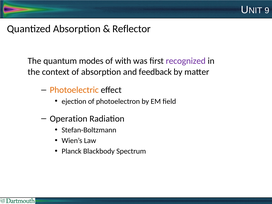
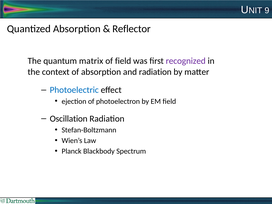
modes: modes -> matrix
of with: with -> field
and feedback: feedback -> radiation
Photoelectric colour: orange -> blue
Operation: Operation -> Oscillation
